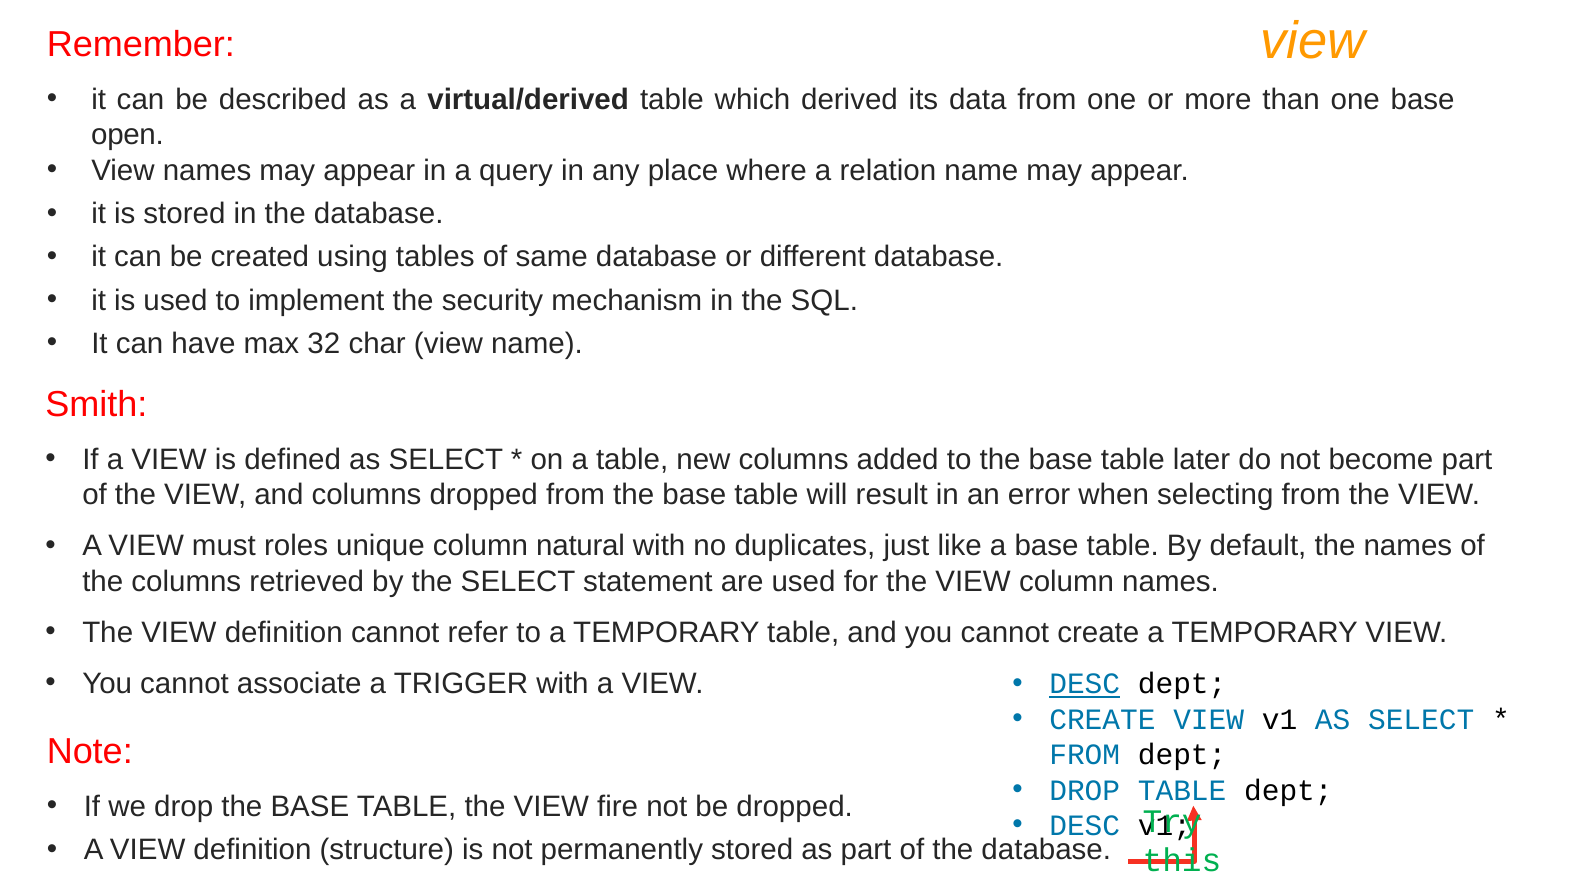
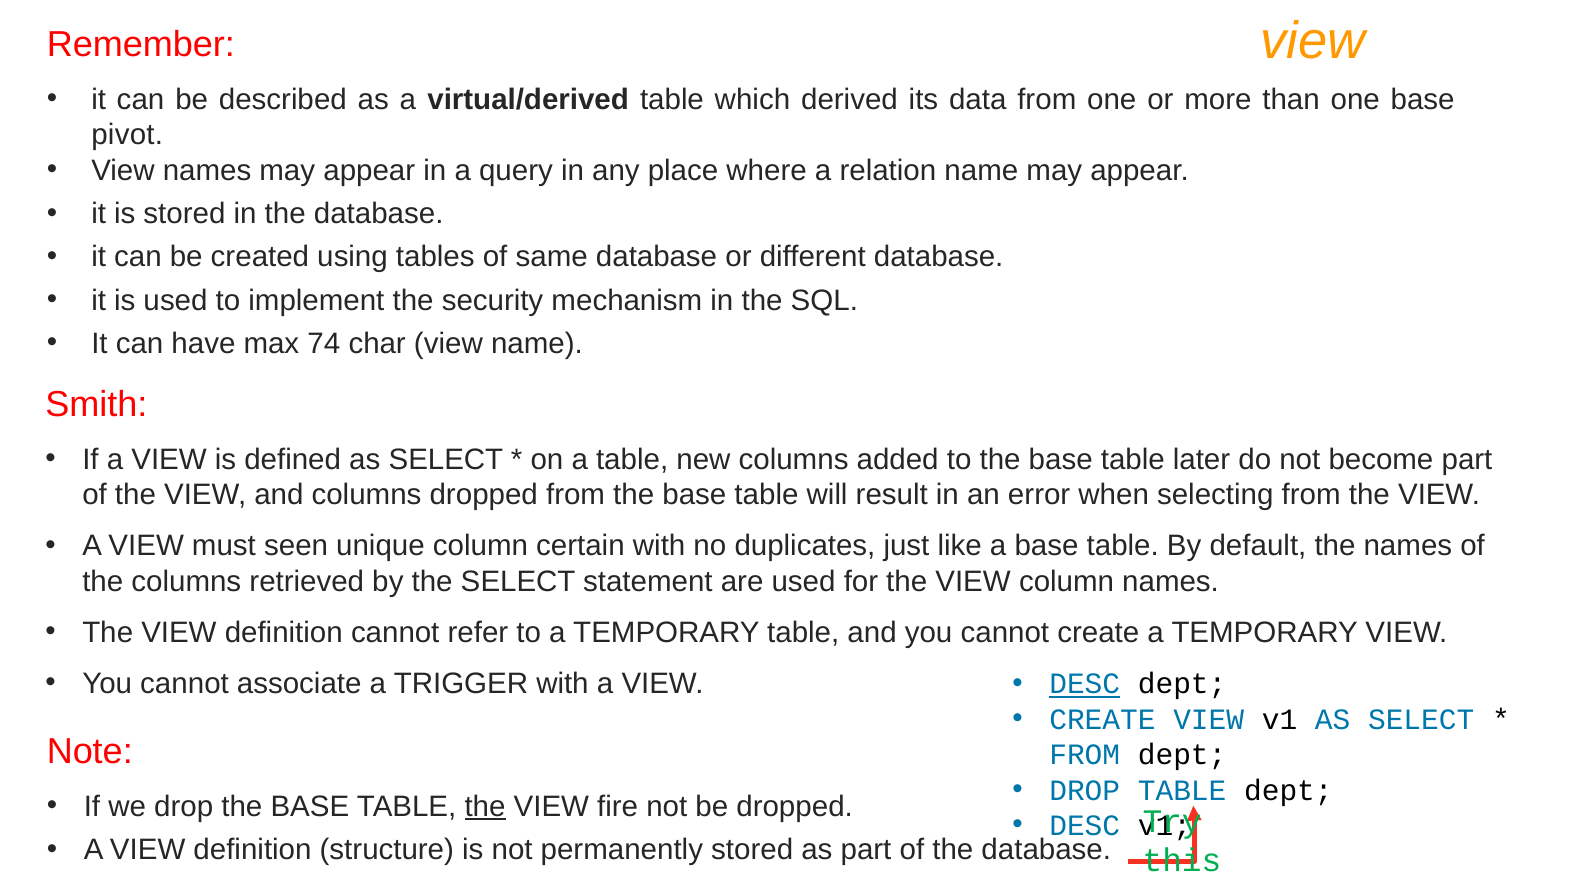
open: open -> pivot
32: 32 -> 74
roles: roles -> seen
natural: natural -> certain
the at (485, 806) underline: none -> present
